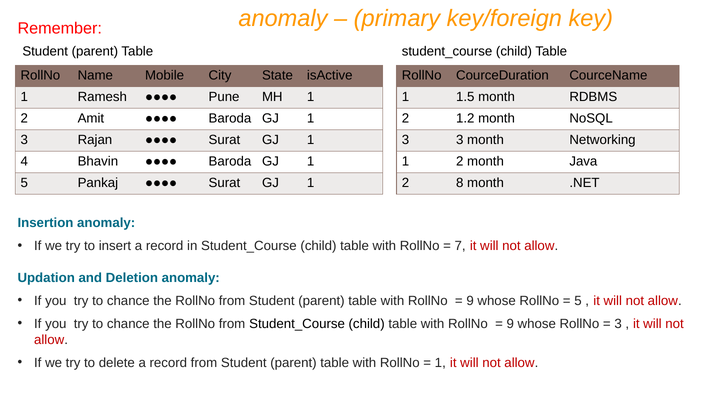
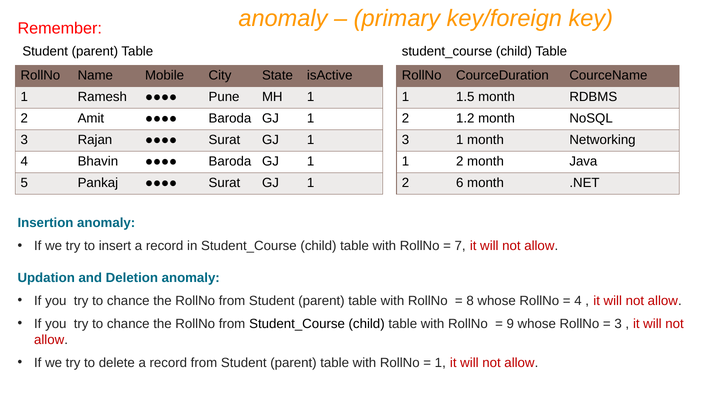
3 3: 3 -> 1
8: 8 -> 6
9 at (470, 301): 9 -> 8
5 at (578, 301): 5 -> 4
